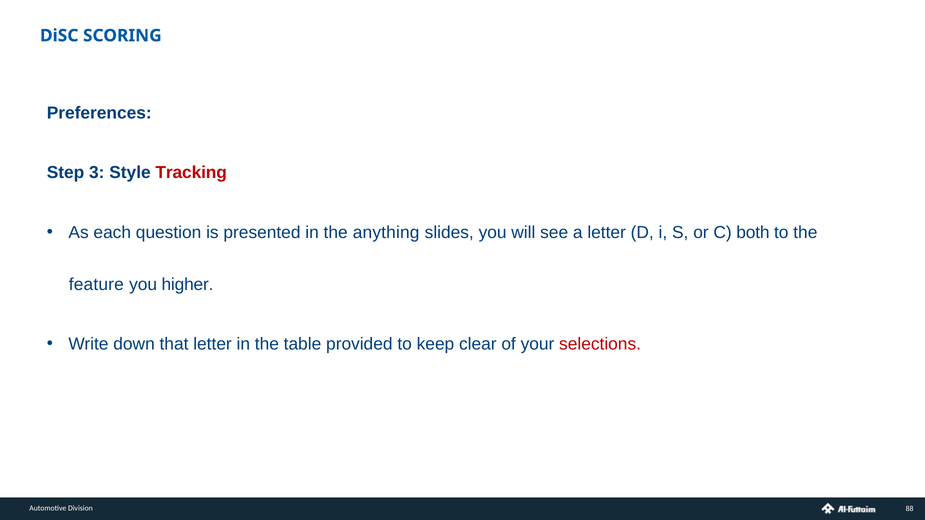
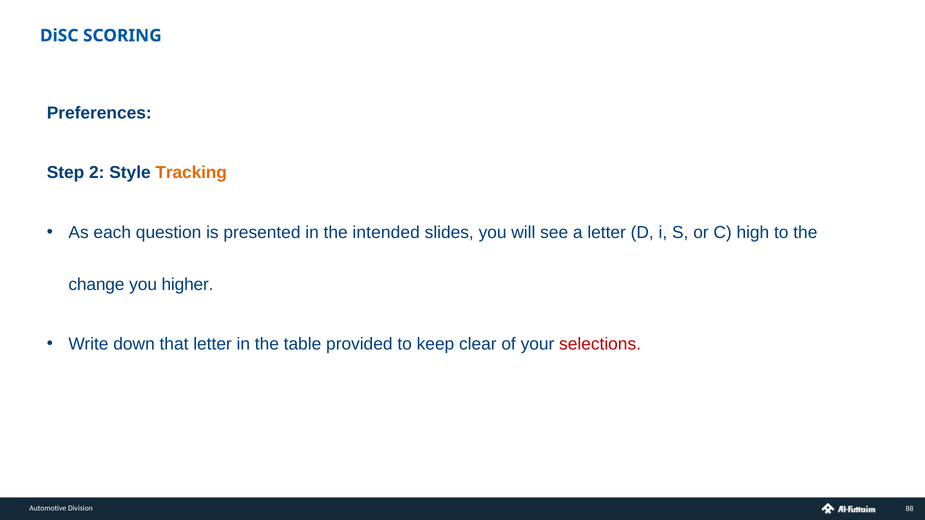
3: 3 -> 2
Tracking colour: red -> orange
anything: anything -> intended
both: both -> high
feature: feature -> change
